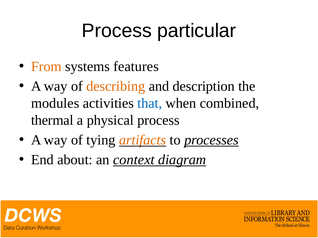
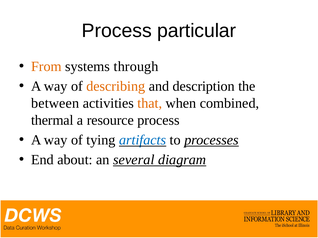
features: features -> through
modules: modules -> between
that colour: blue -> orange
physical: physical -> resource
artifacts colour: orange -> blue
context: context -> several
